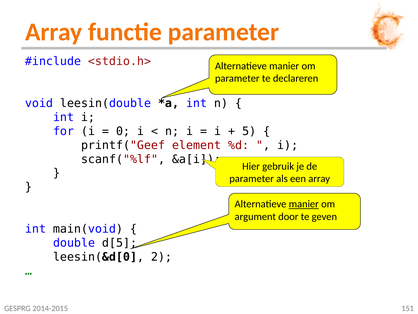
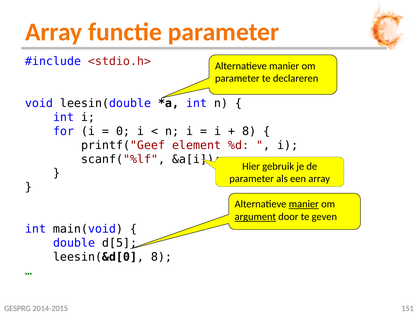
5 at (249, 131): 5 -> 8
argument underline: none -> present
leesin(&d[0 2: 2 -> 8
